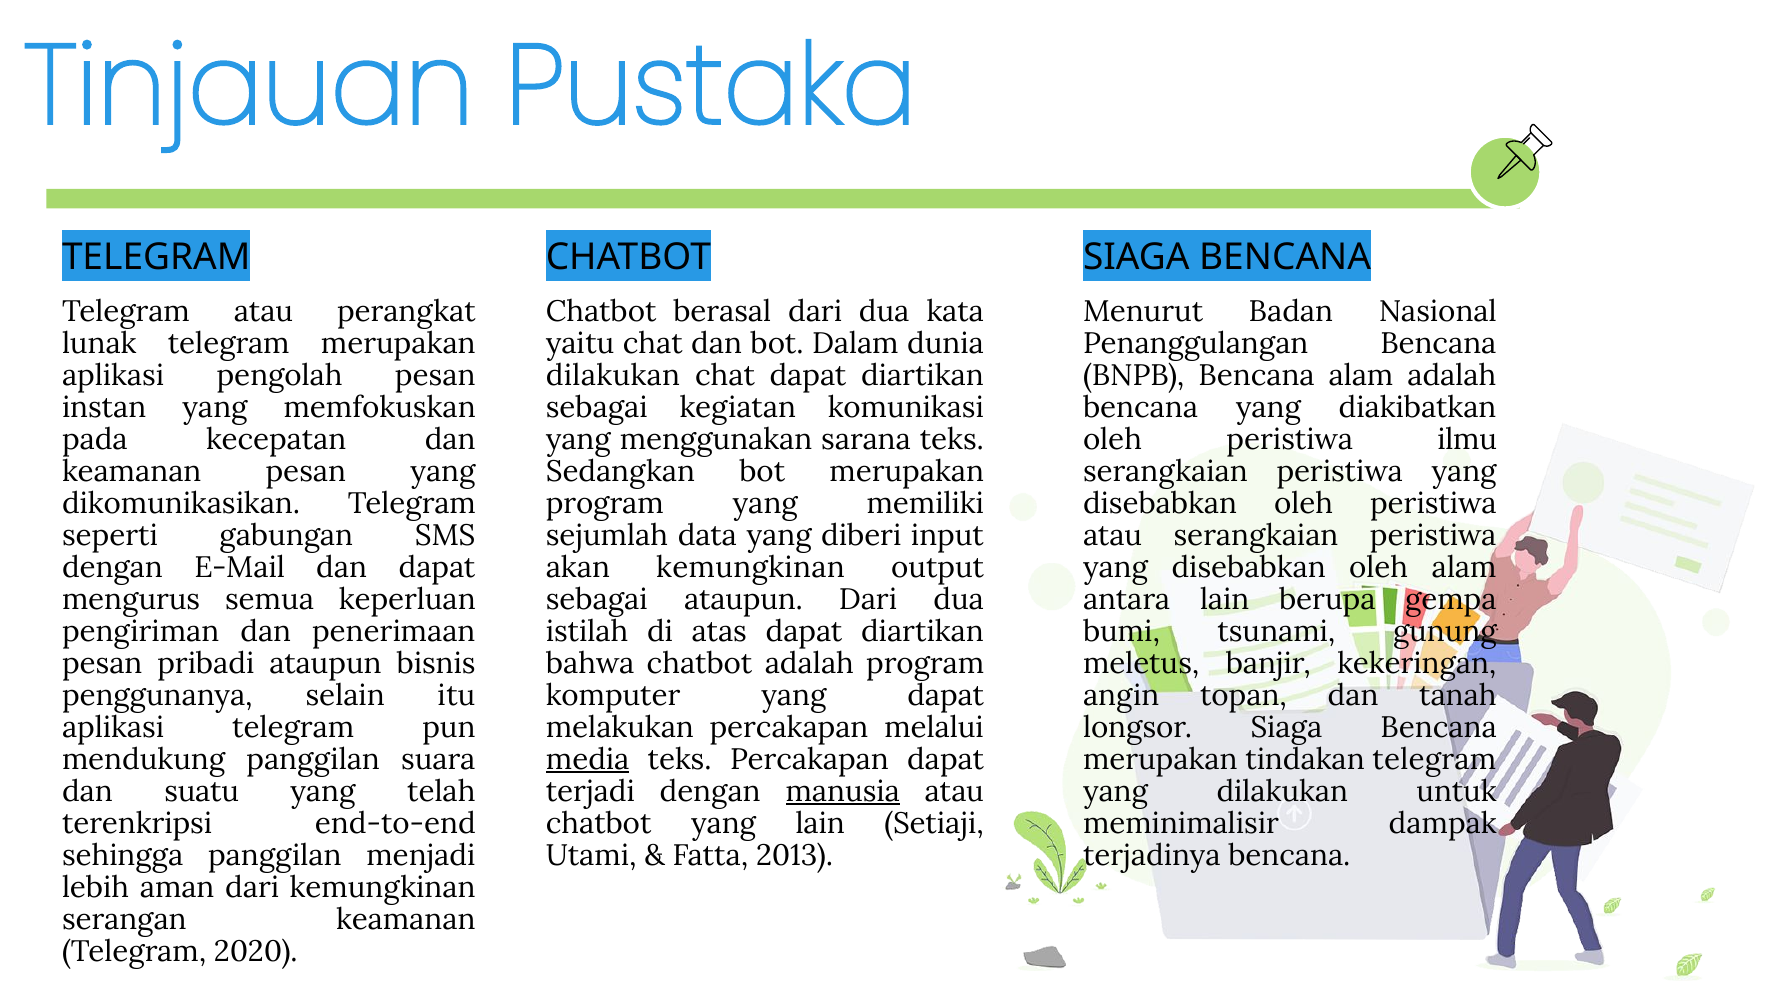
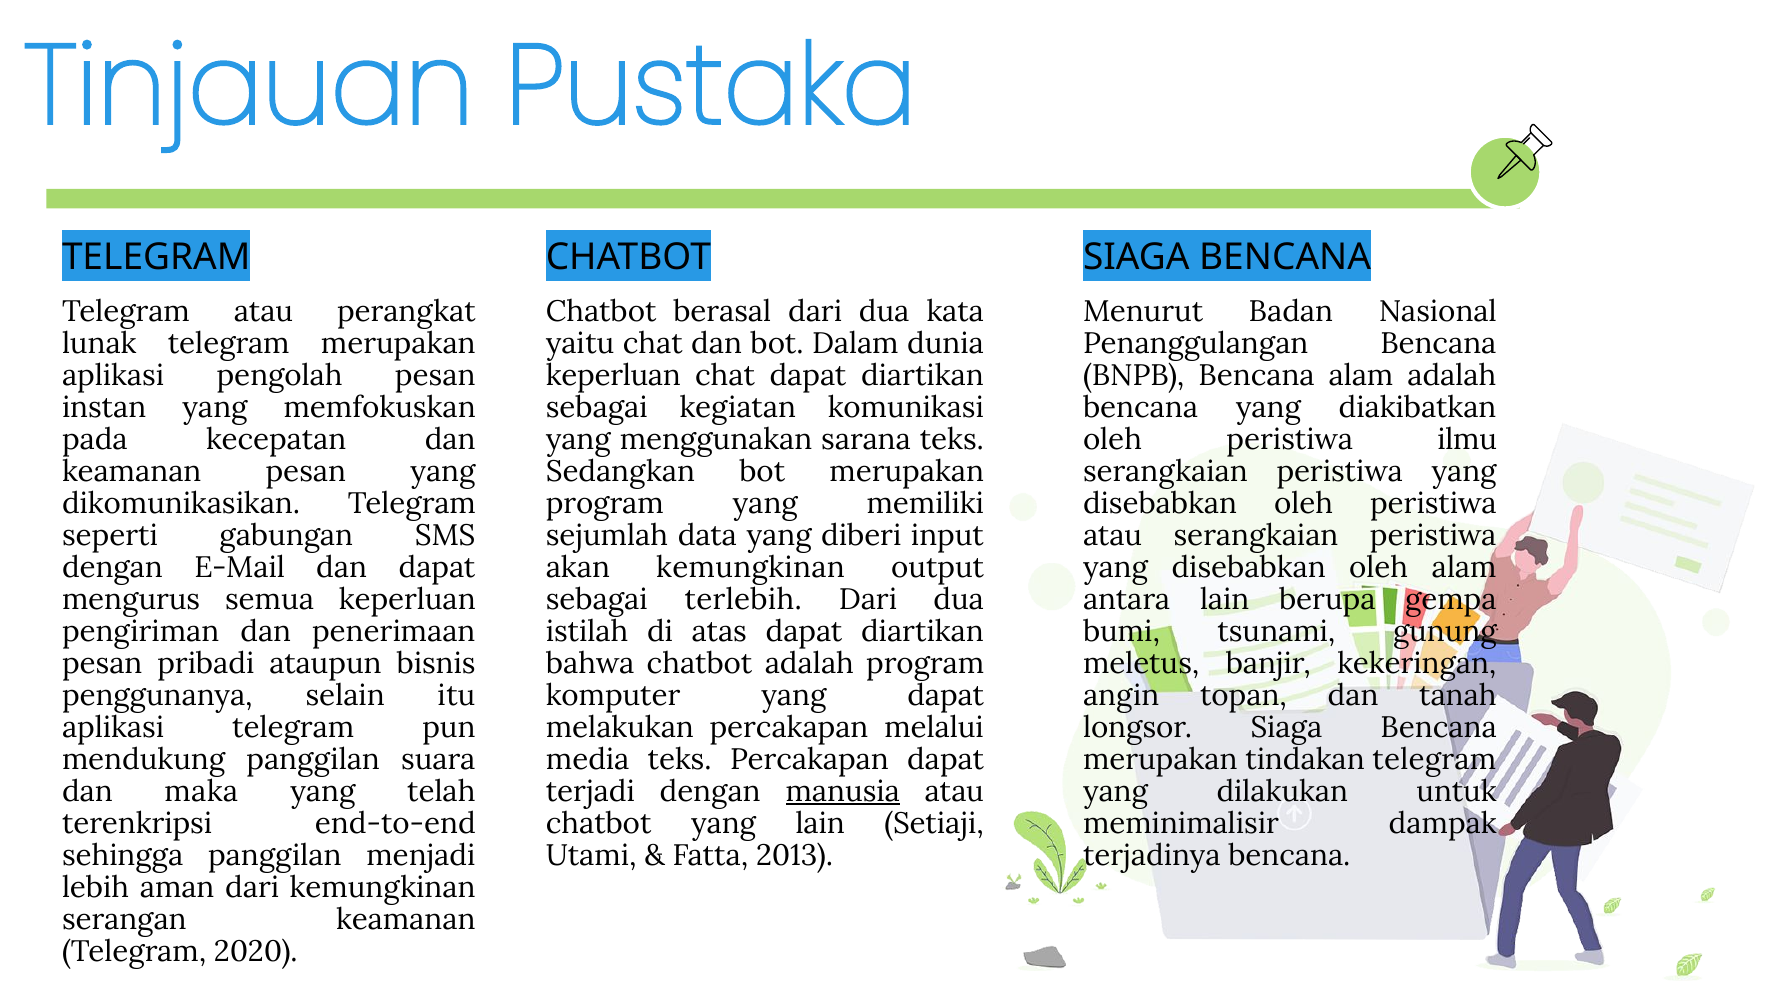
dilakukan at (613, 376): dilakukan -> keperluan
sebagai ataupun: ataupun -> terlebih
media underline: present -> none
suatu: suatu -> maka
